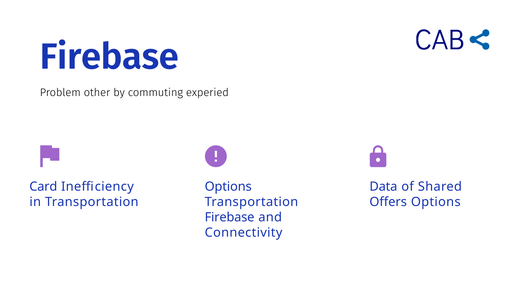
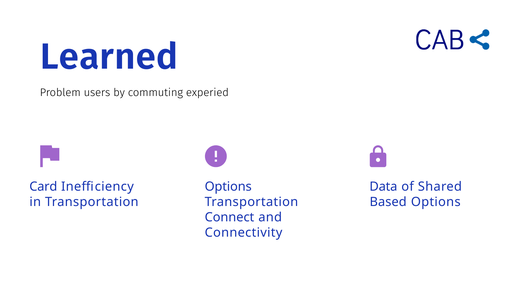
Firebase at (109, 57): Firebase -> Learned
other: other -> users
Offers: Offers -> Based
Firebase at (230, 217): Firebase -> Connect
